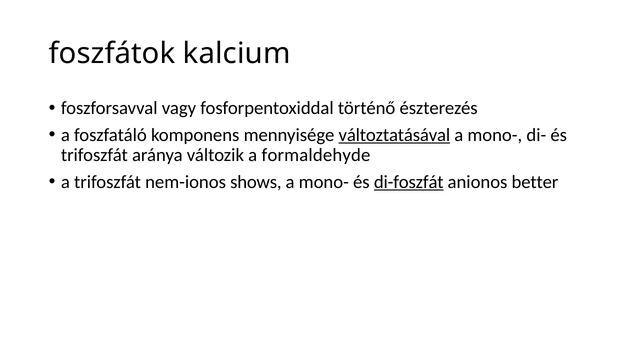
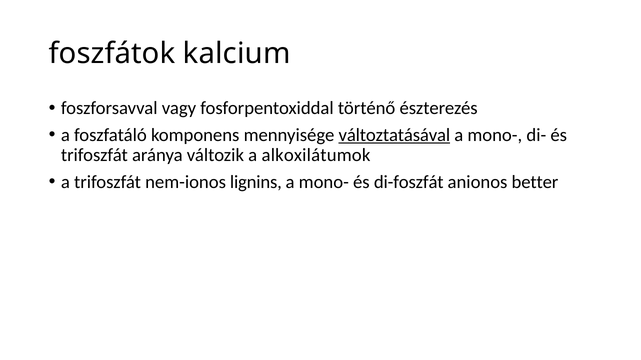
formaldehyde: formaldehyde -> alkoxilátumok
shows: shows -> lignins
di-foszfát underline: present -> none
